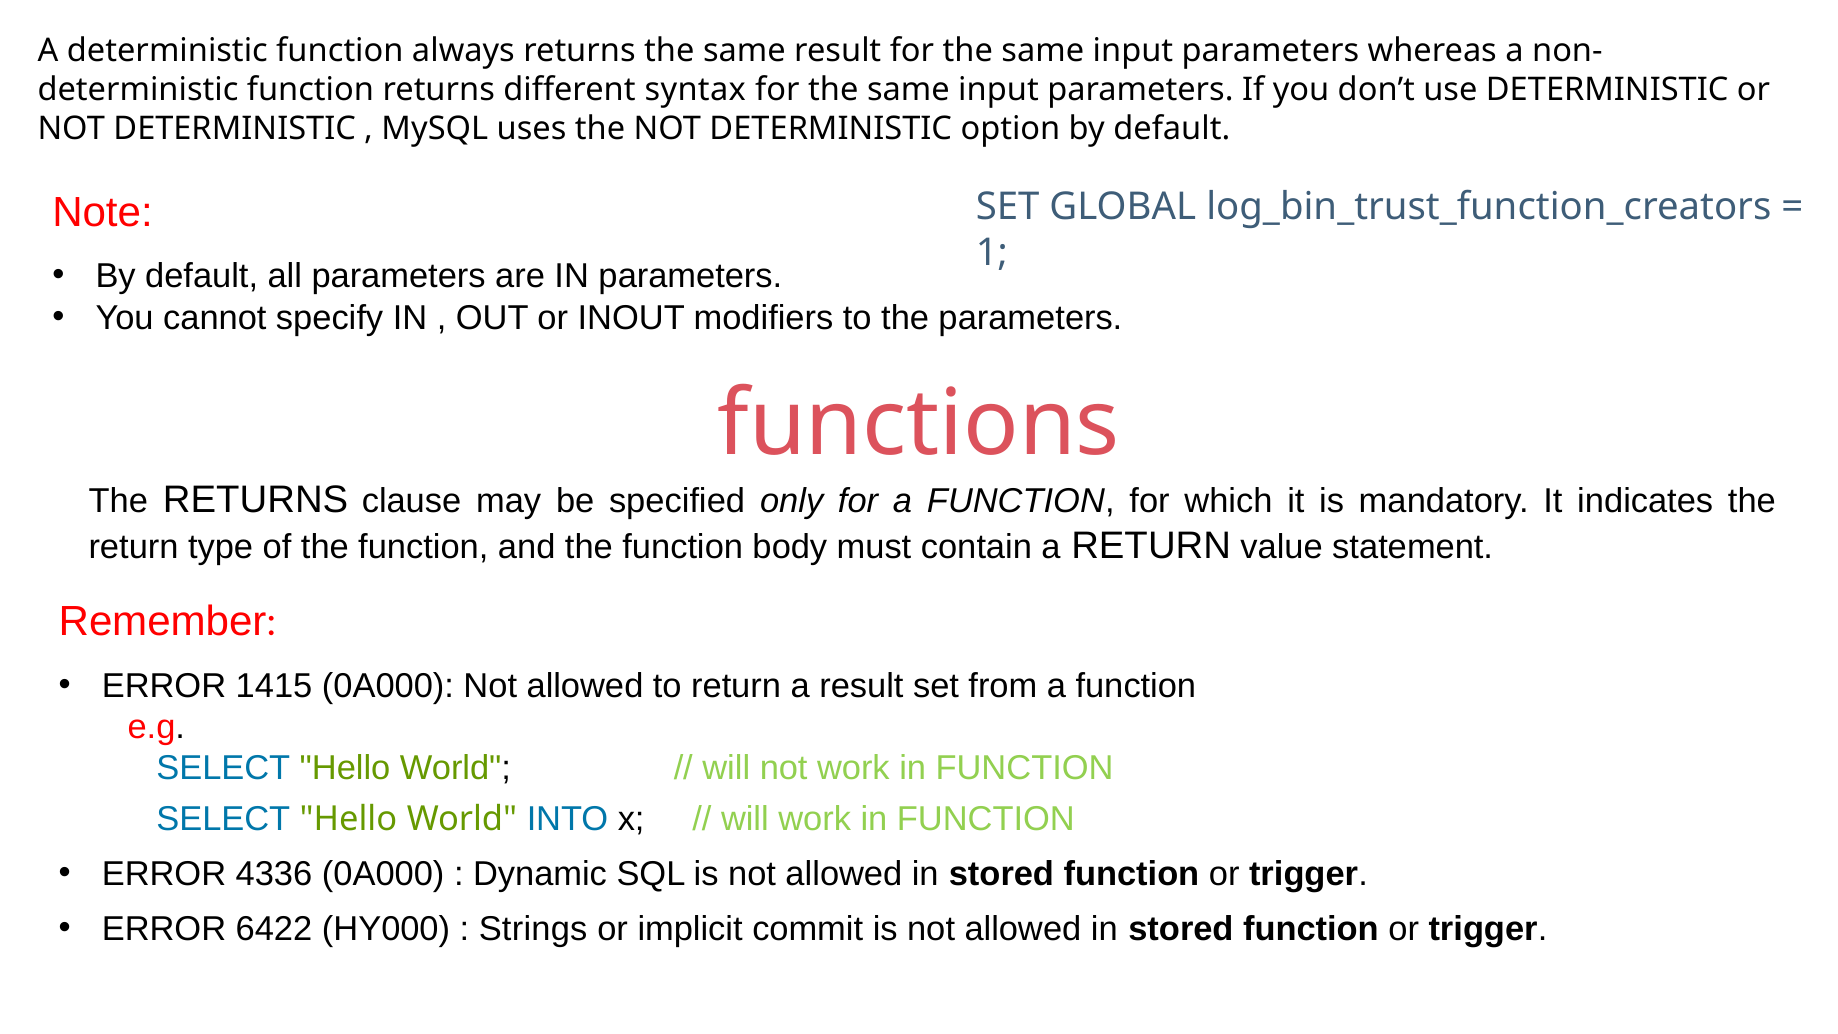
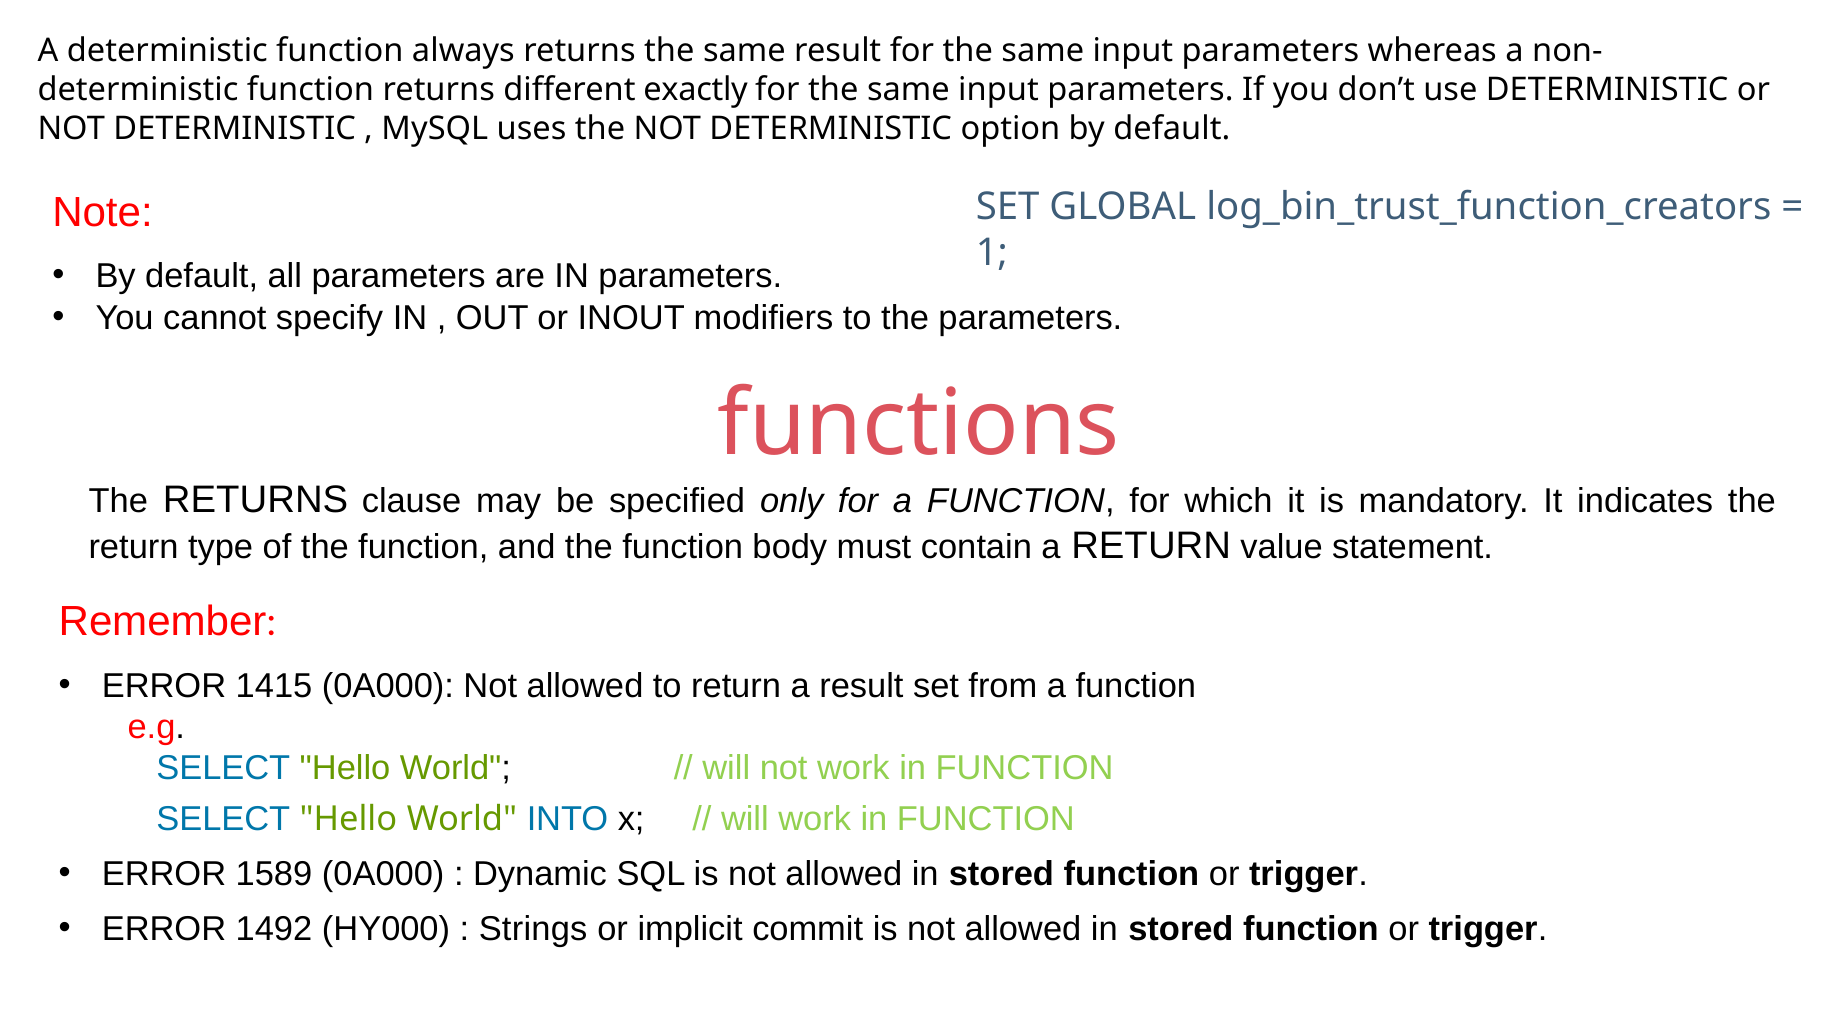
syntax: syntax -> exactly
4336: 4336 -> 1589
6422: 6422 -> 1492
